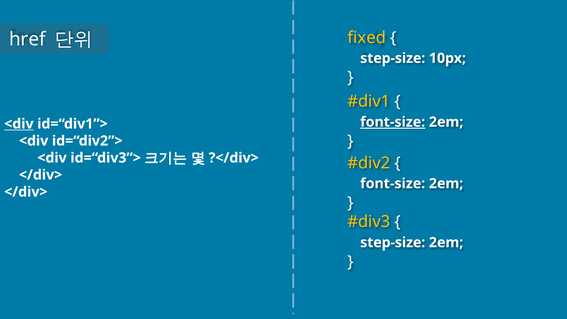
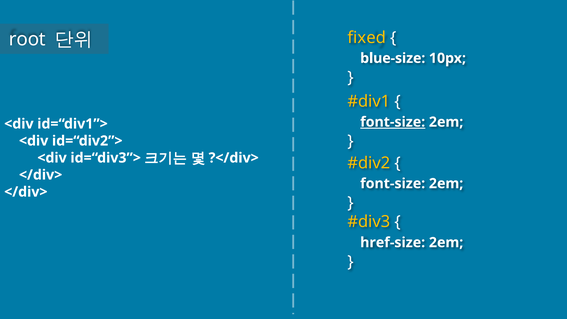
href: href -> root
step-size at (393, 58): step-size -> blue-size
<div at (19, 124) underline: present -> none
step-size at (393, 242): step-size -> href-size
